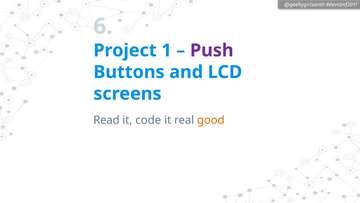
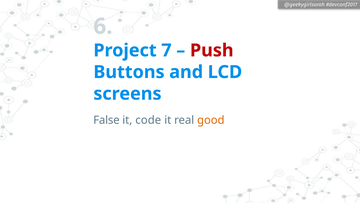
1: 1 -> 7
Push colour: purple -> red
Read: Read -> False
